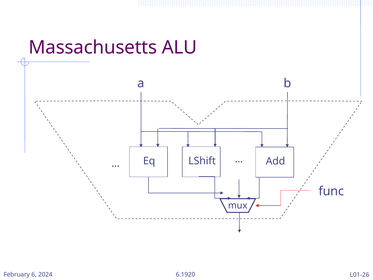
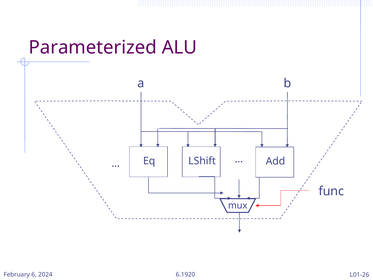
Massachusetts: Massachusetts -> Parameterized
